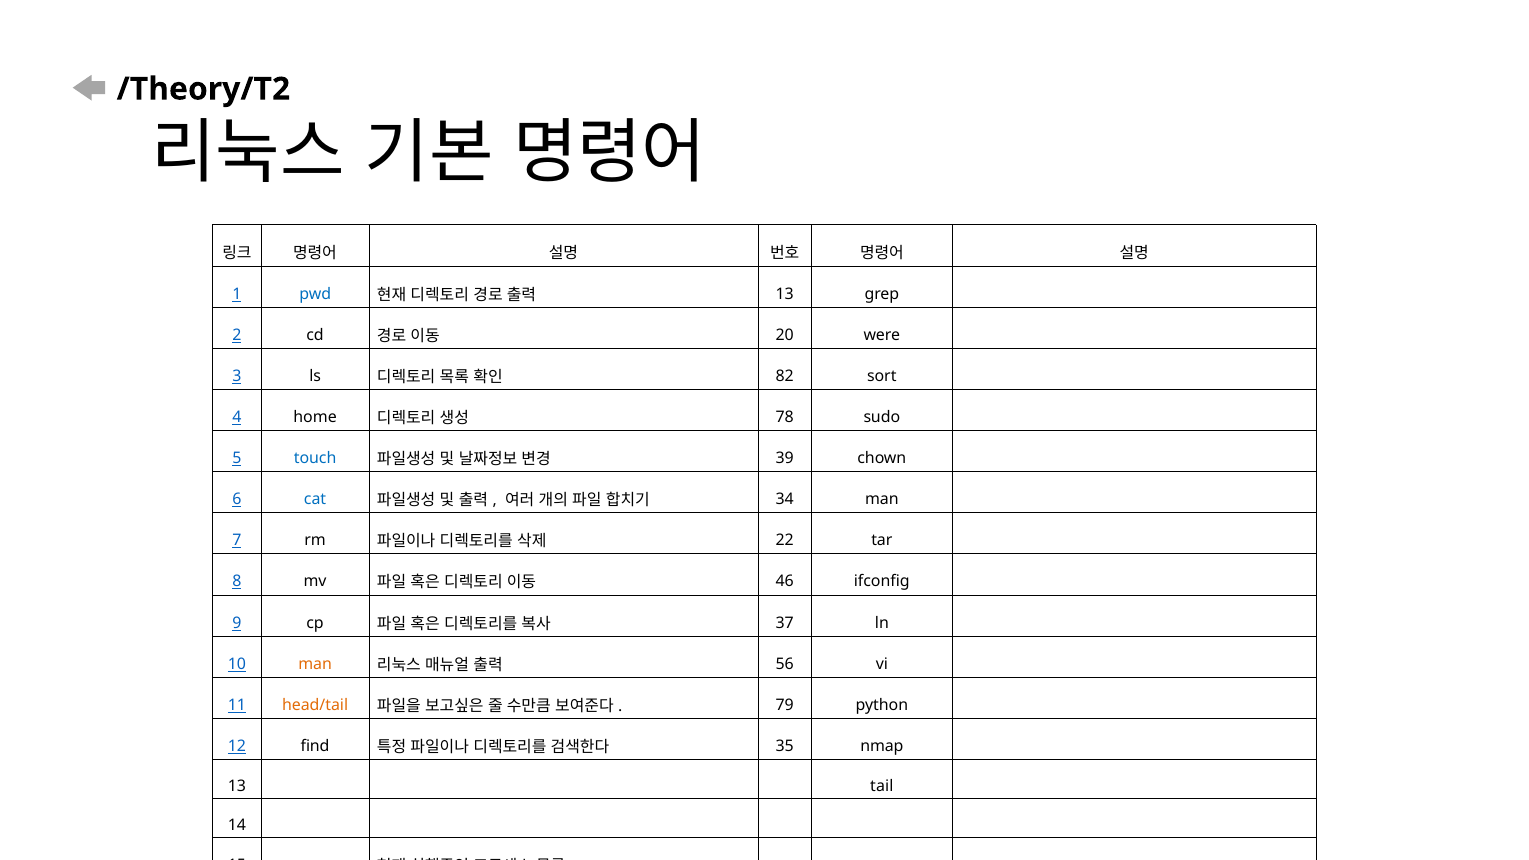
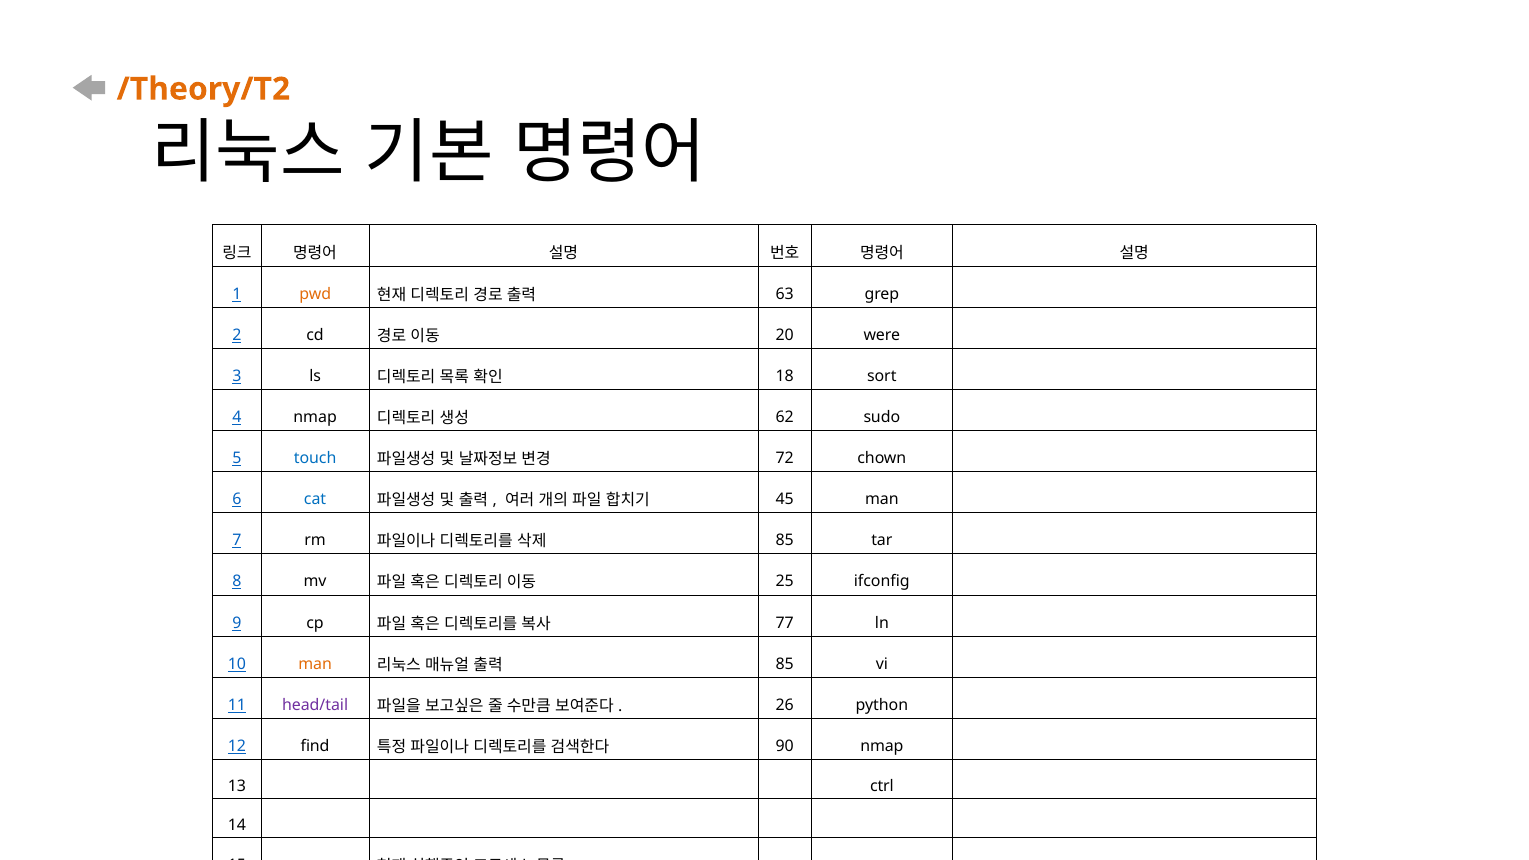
/Theory/T2 colour: black -> orange
pwd colour: blue -> orange
13 at (785, 294): 13 -> 63
82 at (785, 376): 82 -> 18
4 home: home -> nmap
78: 78 -> 62
39: 39 -> 72
34: 34 -> 45
22 at (785, 541): 22 -> 85
46: 46 -> 25
37: 37 -> 77
56 at (785, 664): 56 -> 85
head/tail colour: orange -> purple
79: 79 -> 26
35: 35 -> 90
tail: tail -> ctrl
